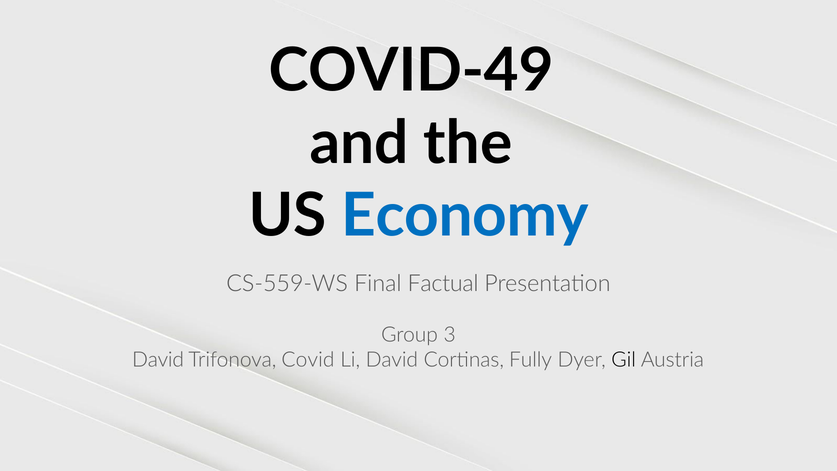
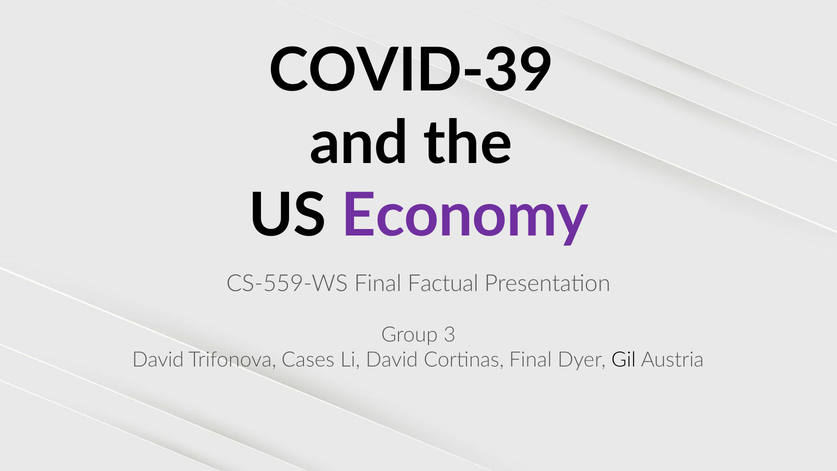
COVID-49: COVID-49 -> COVID-39
Economy colour: blue -> purple
Covid: Covid -> Cases
Cortinas Fully: Fully -> Final
